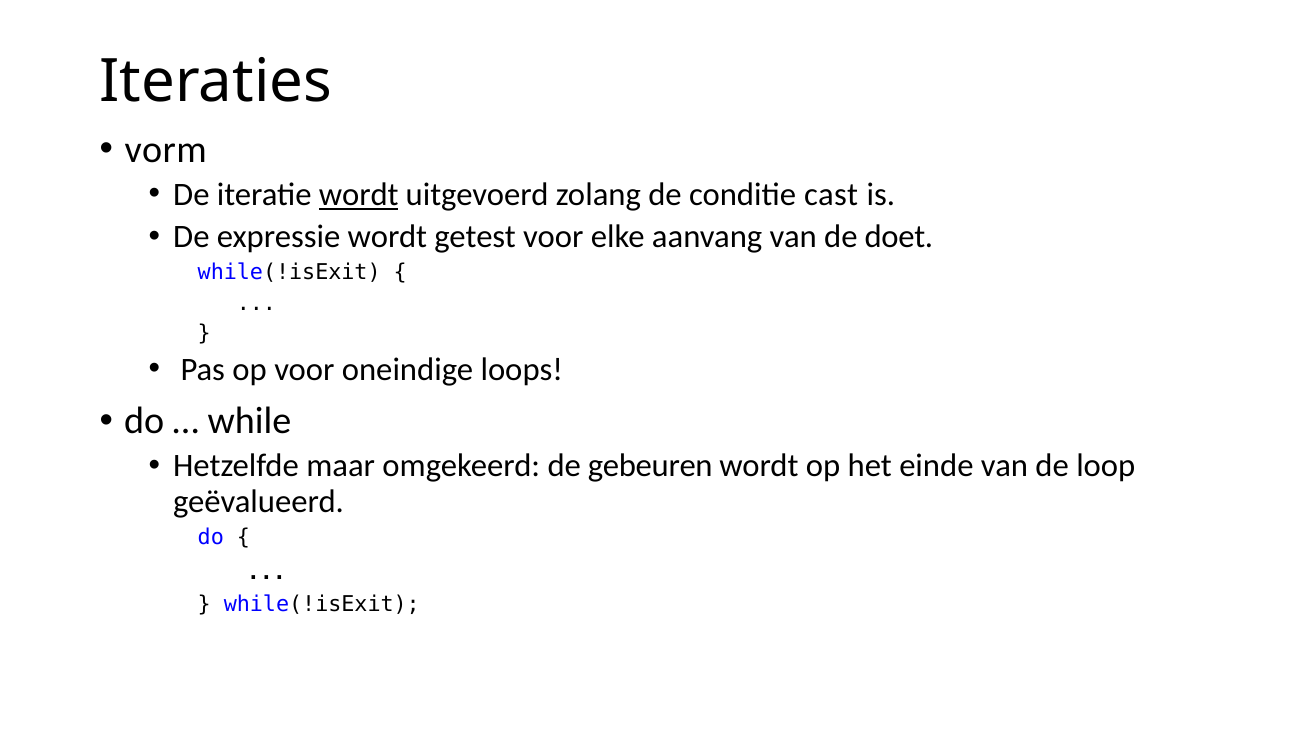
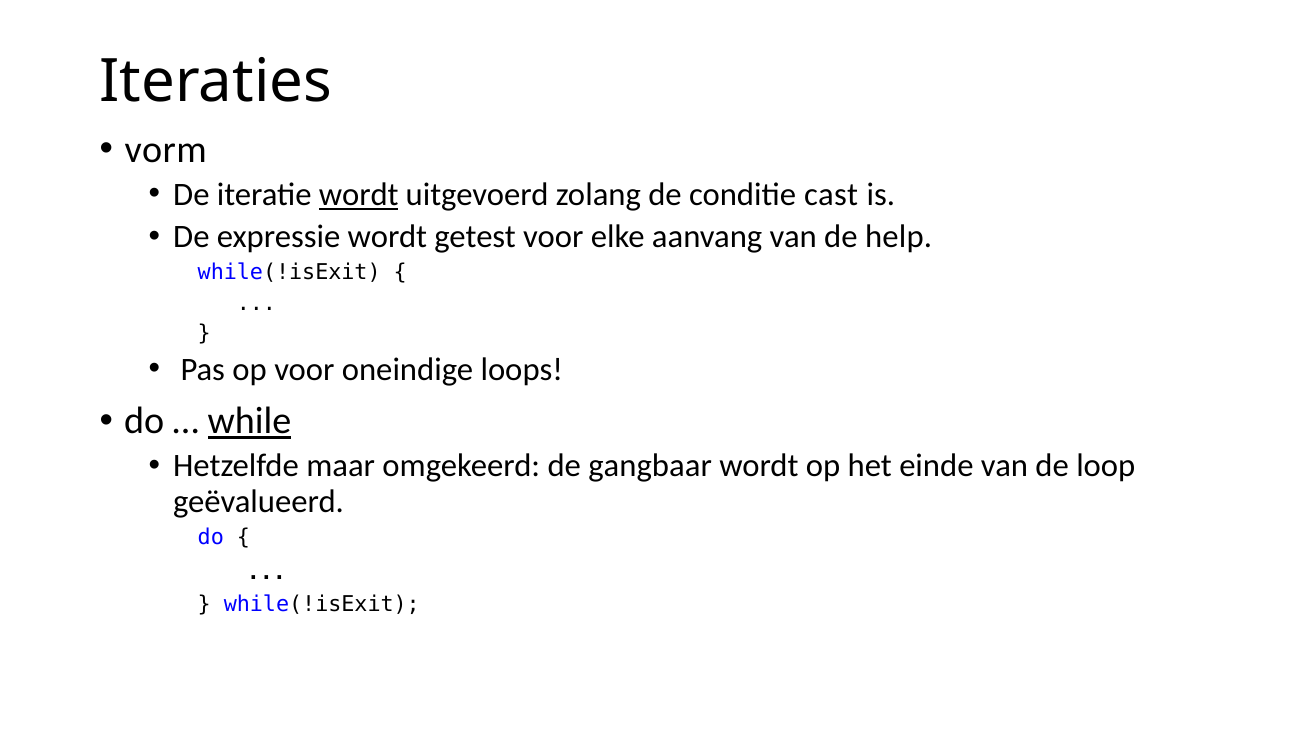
doet: doet -> help
while underline: none -> present
gebeuren: gebeuren -> gangbaar
